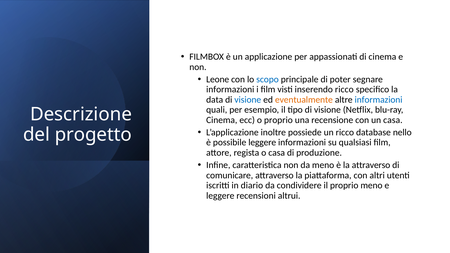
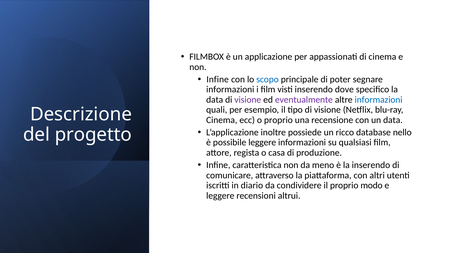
Leone at (218, 79): Leone -> Infine
inserendo ricco: ricco -> dove
visione at (248, 100) colour: blue -> purple
eventualmente colour: orange -> purple
un casa: casa -> data
la attraverso: attraverso -> inserendo
proprio meno: meno -> modo
